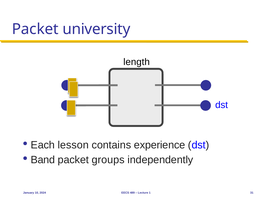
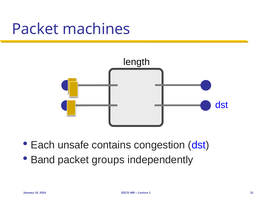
university: university -> machines
lesson: lesson -> unsafe
experience: experience -> congestion
